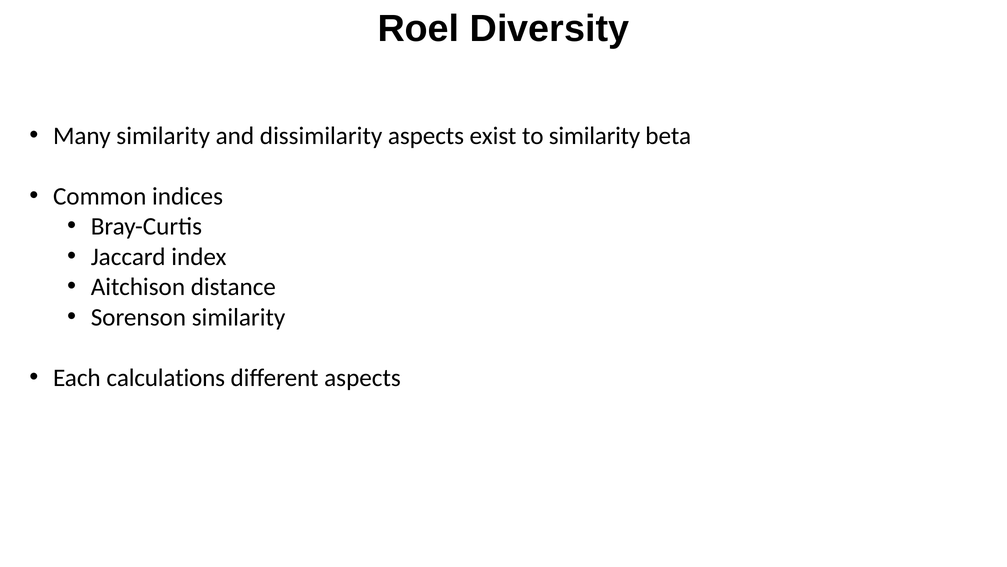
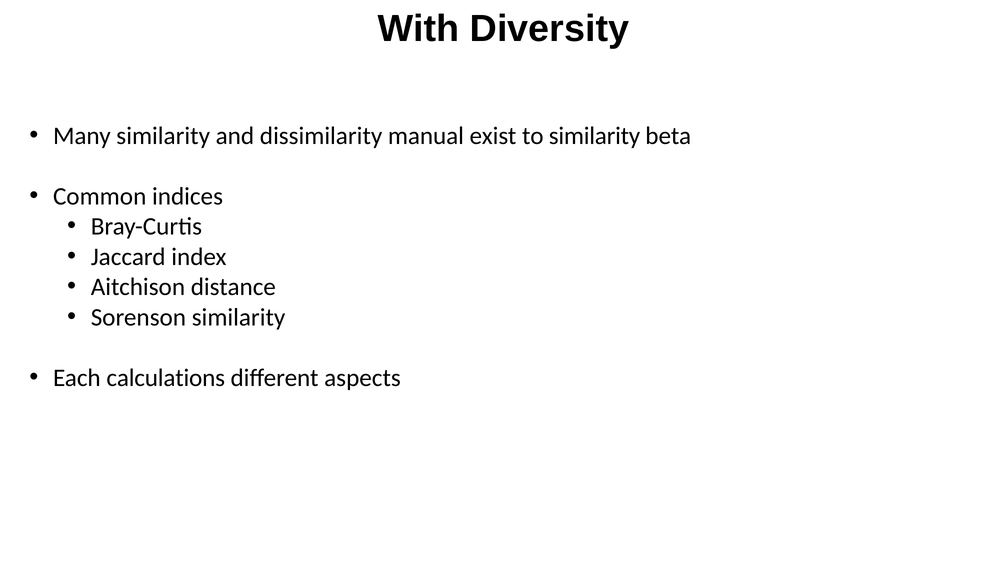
Roel: Roel -> With
dissimilarity aspects: aspects -> manual
